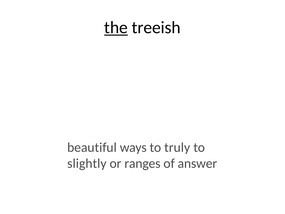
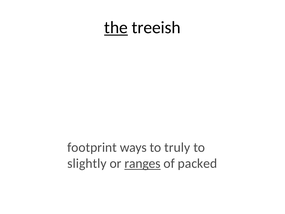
beautiful: beautiful -> footprint
ranges underline: none -> present
answer: answer -> packed
